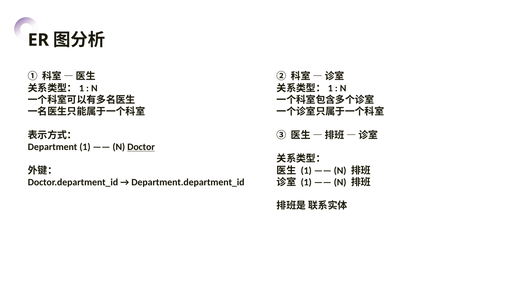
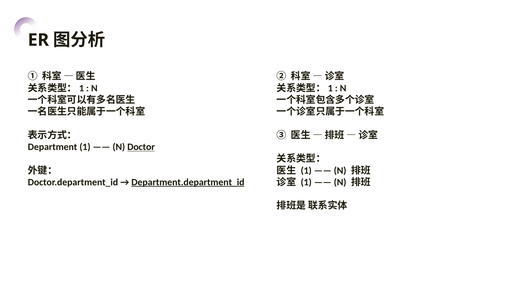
Department.department_id underline: none -> present
